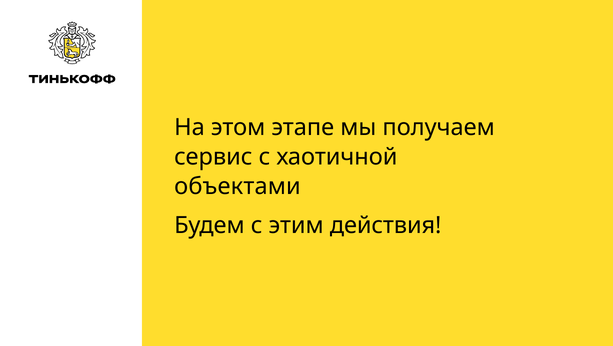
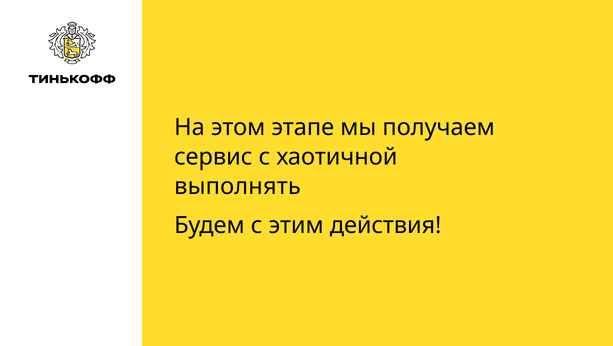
объектами: объектами -> выполнять
